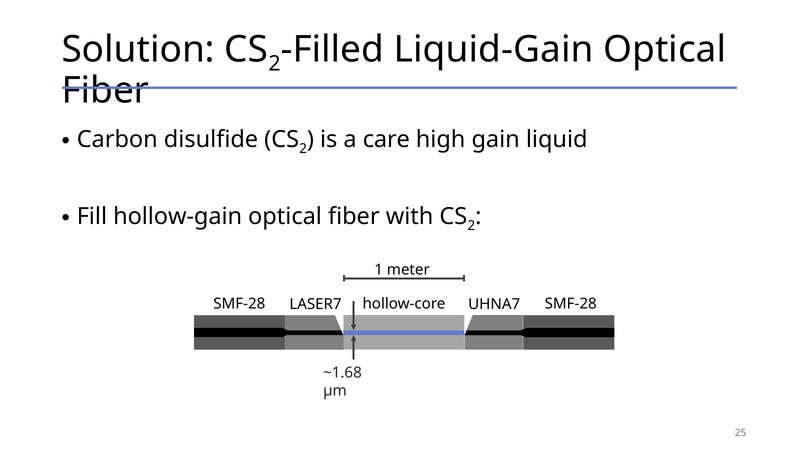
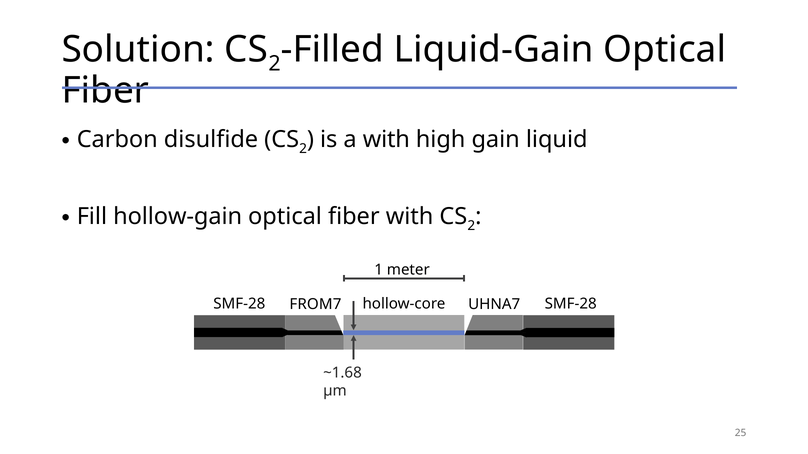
a care: care -> with
LASER7: LASER7 -> FROM7
